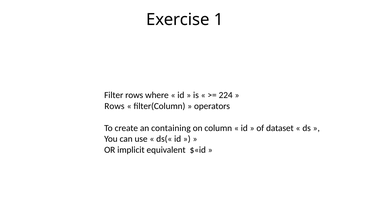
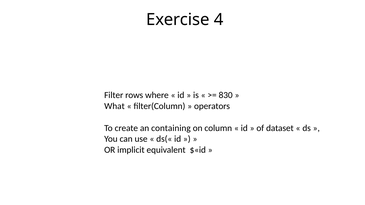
1: 1 -> 4
224: 224 -> 830
Rows at (114, 106): Rows -> What
